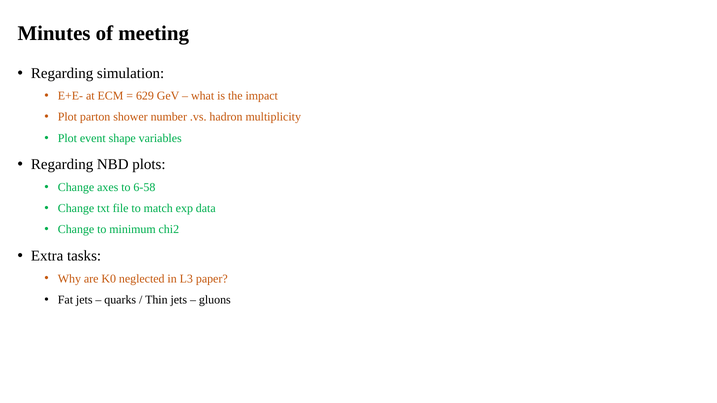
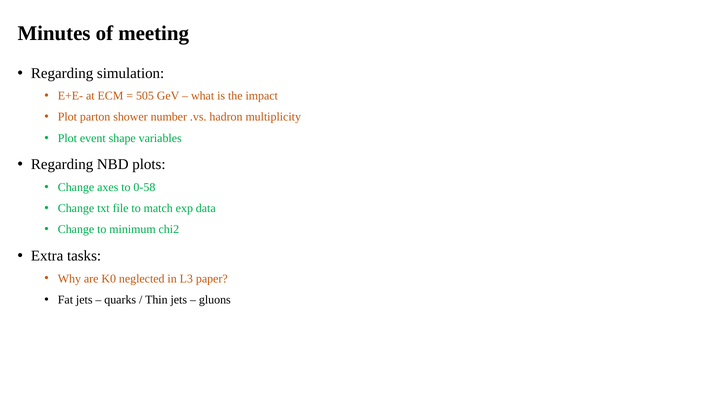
629: 629 -> 505
6-58: 6-58 -> 0-58
